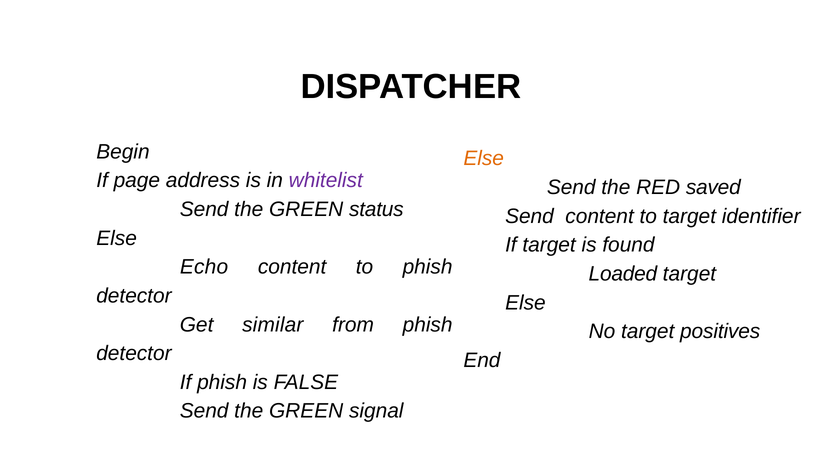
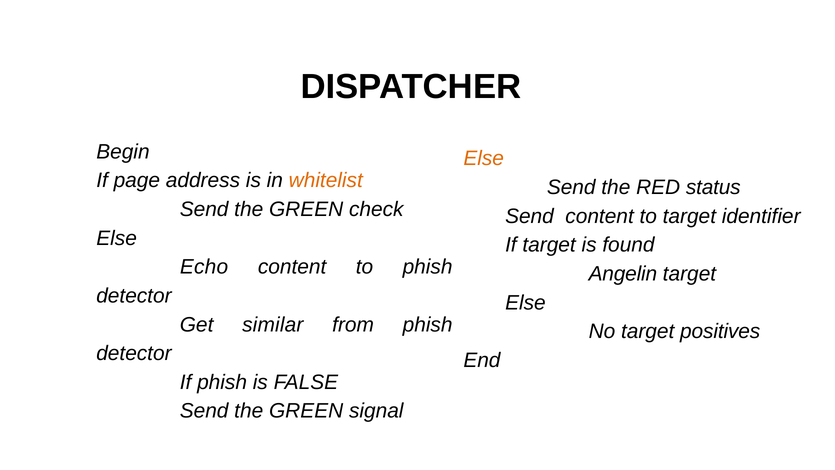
whitelist colour: purple -> orange
saved: saved -> status
status: status -> check
Loaded: Loaded -> Angelin
